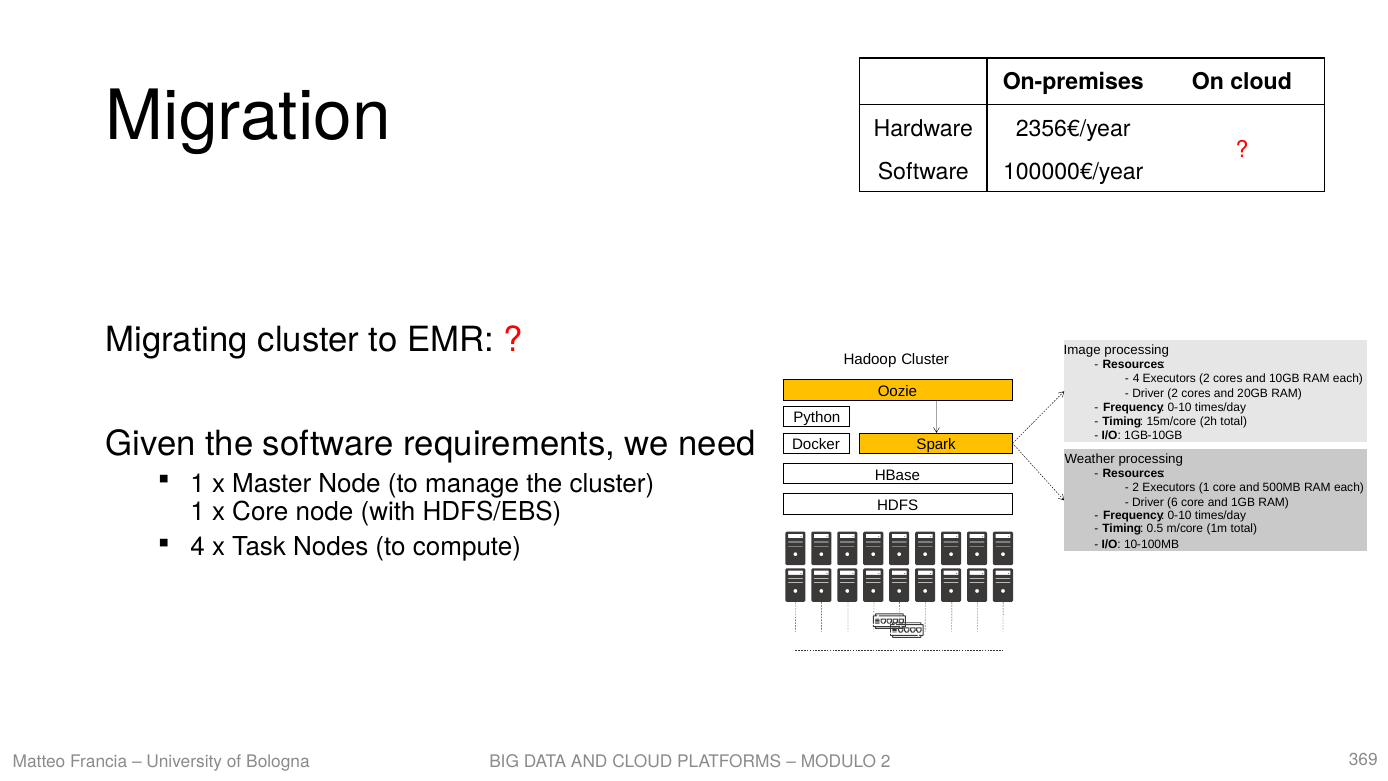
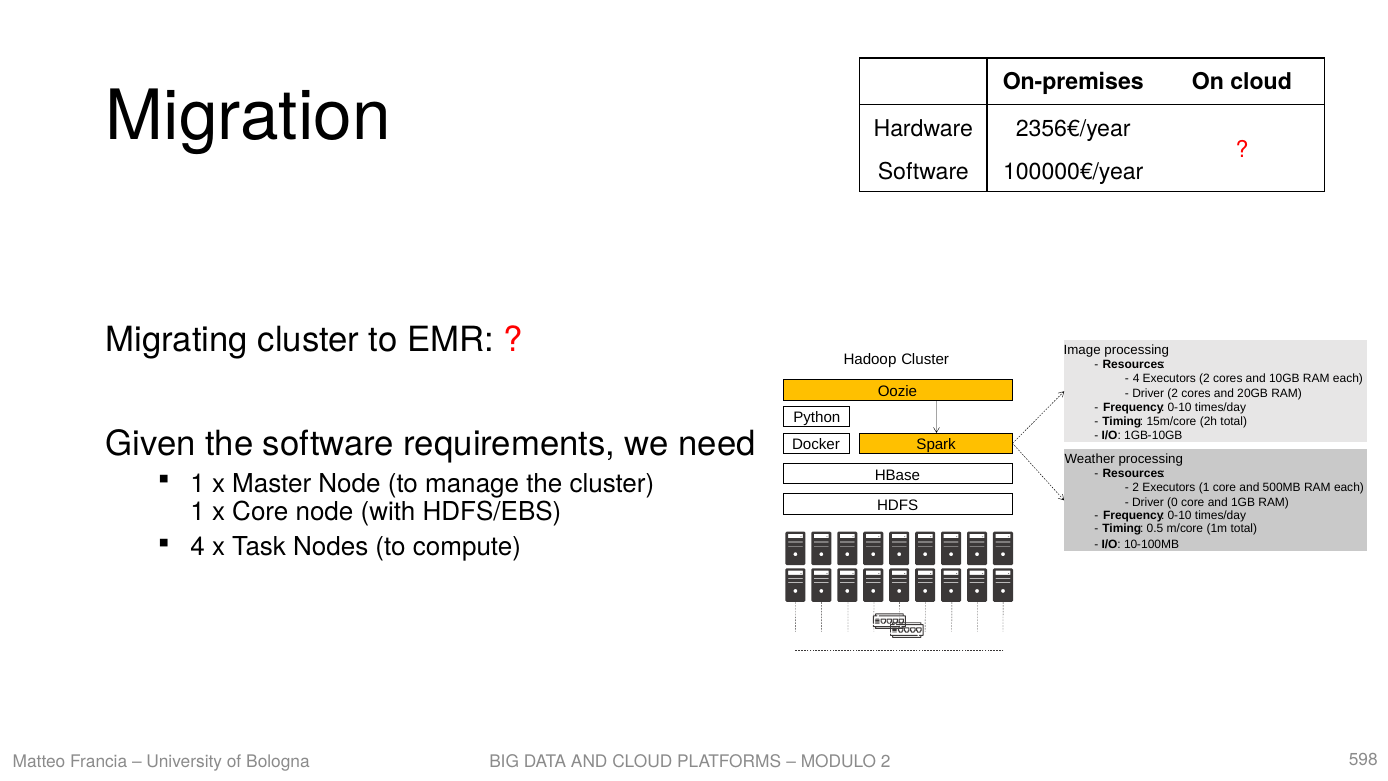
6: 6 -> 0
369: 369 -> 598
